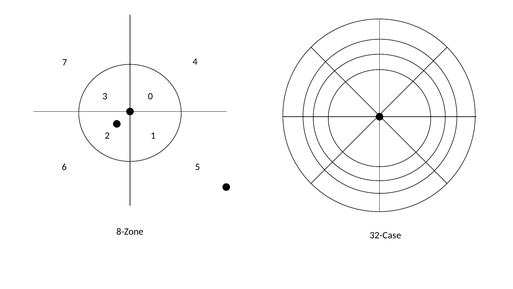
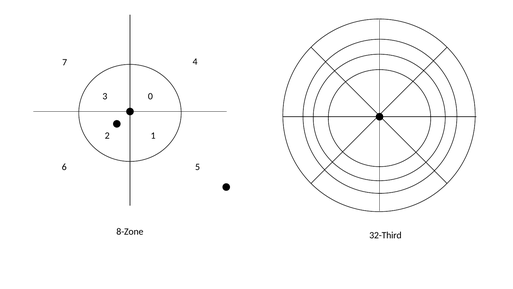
32-Case: 32-Case -> 32-Third
